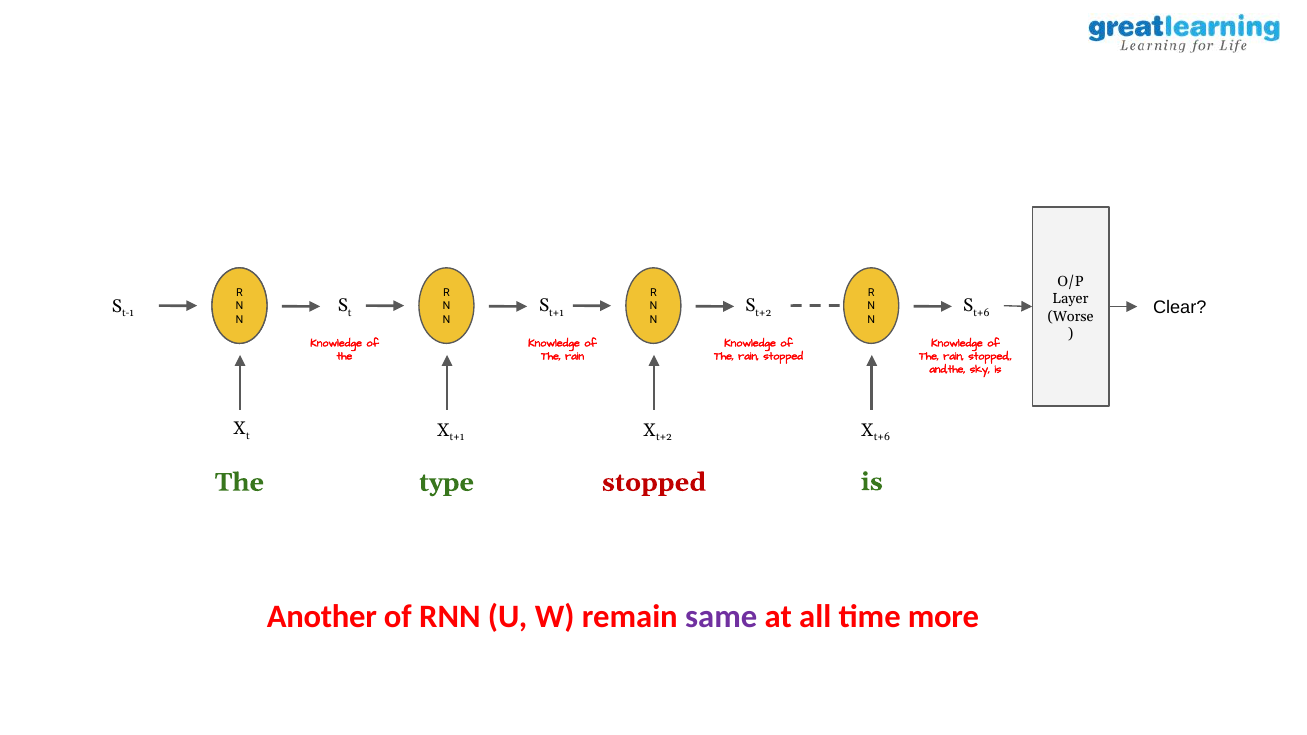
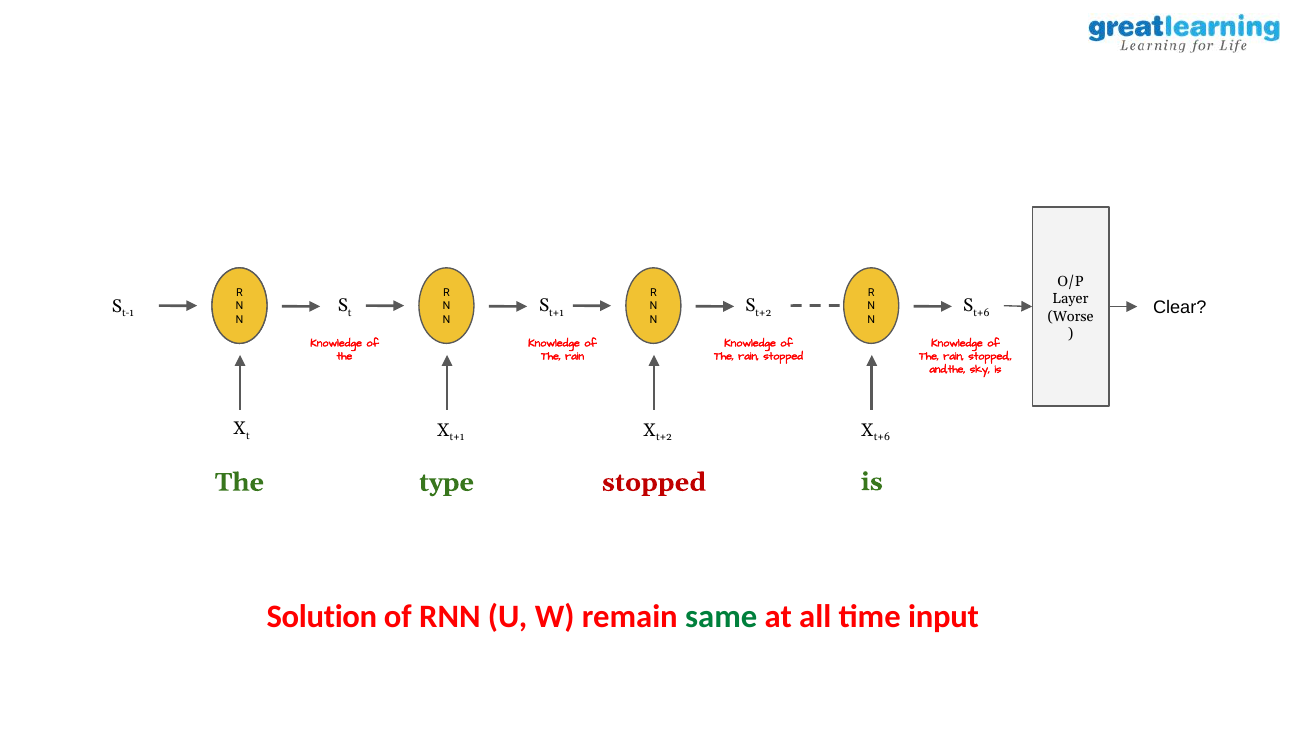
Another: Another -> Solution
same colour: purple -> green
more: more -> input
